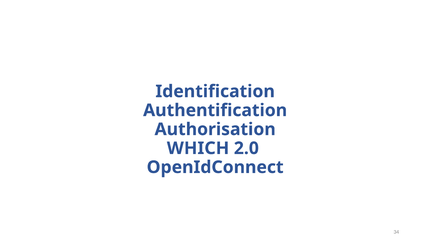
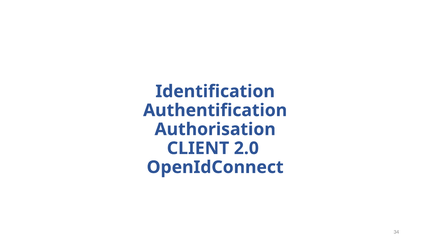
WHICH: WHICH -> CLIENT
